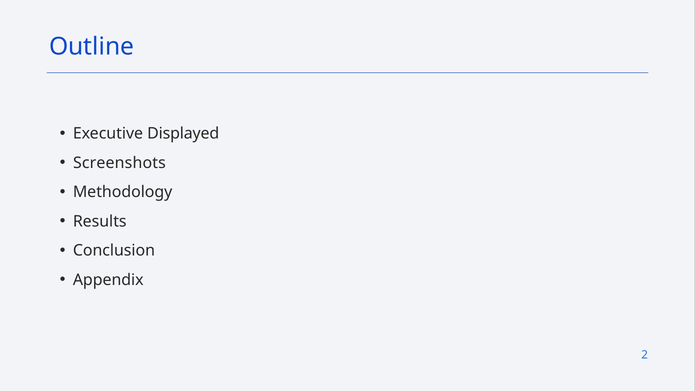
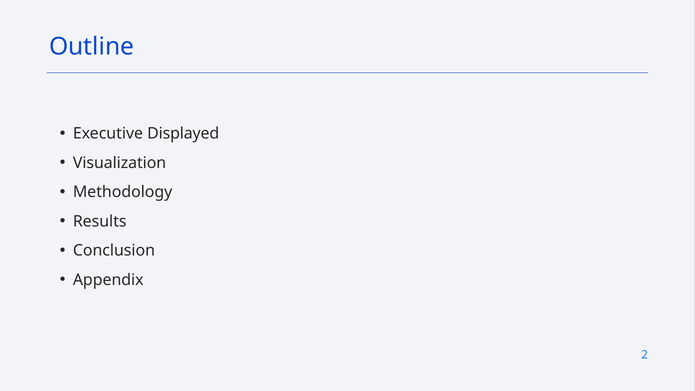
Screenshots: Screenshots -> Visualization
